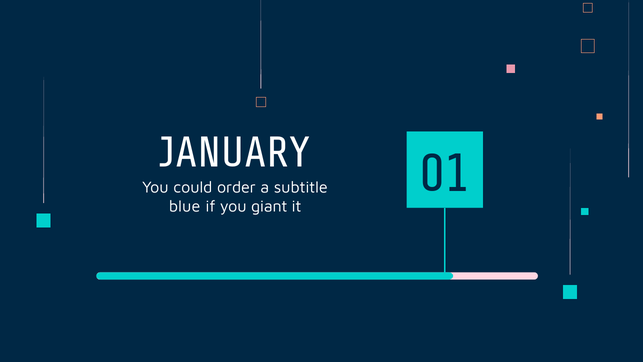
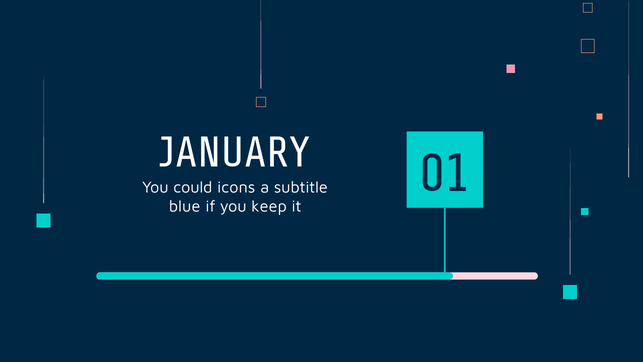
order: order -> icons
giant: giant -> keep
